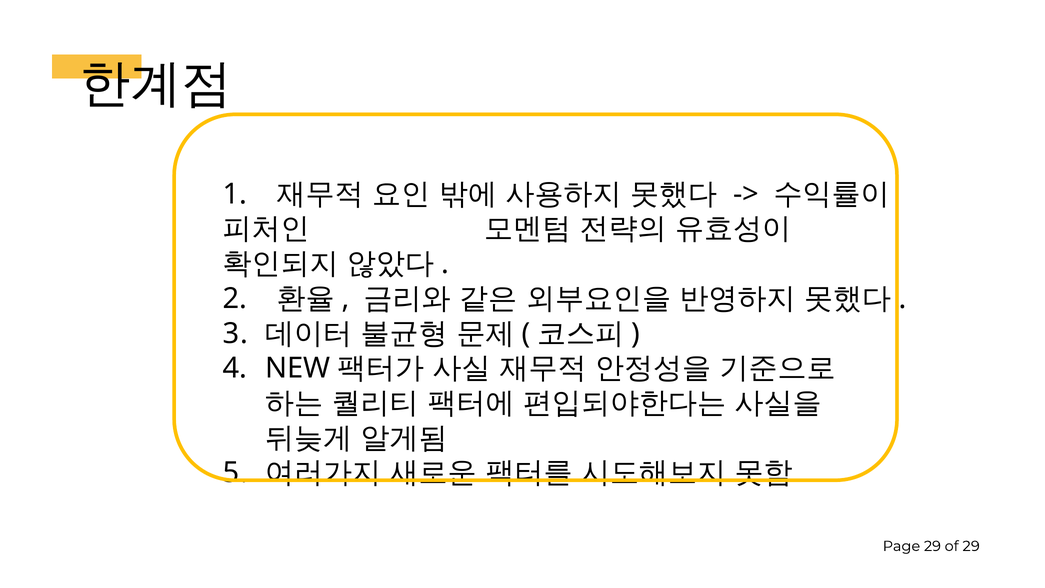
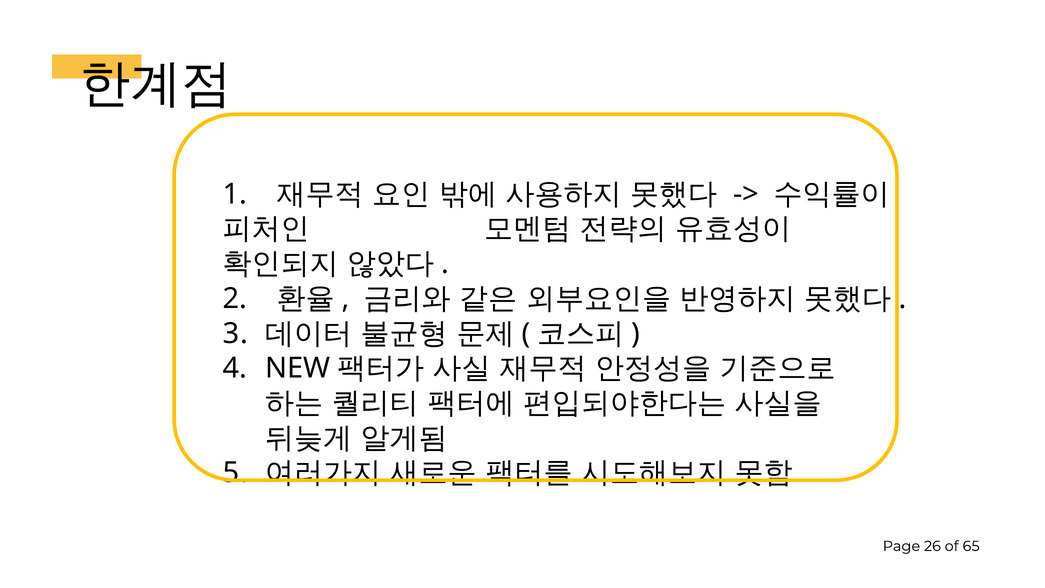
Page 29: 29 -> 26
of 29: 29 -> 65
